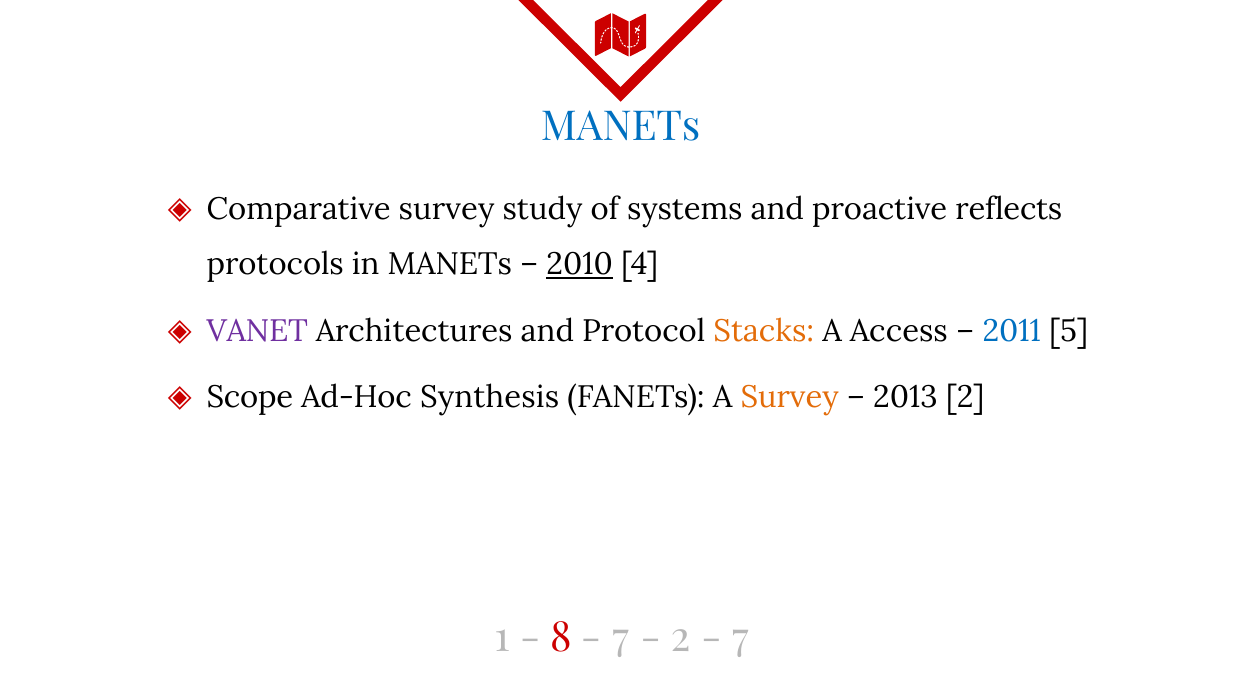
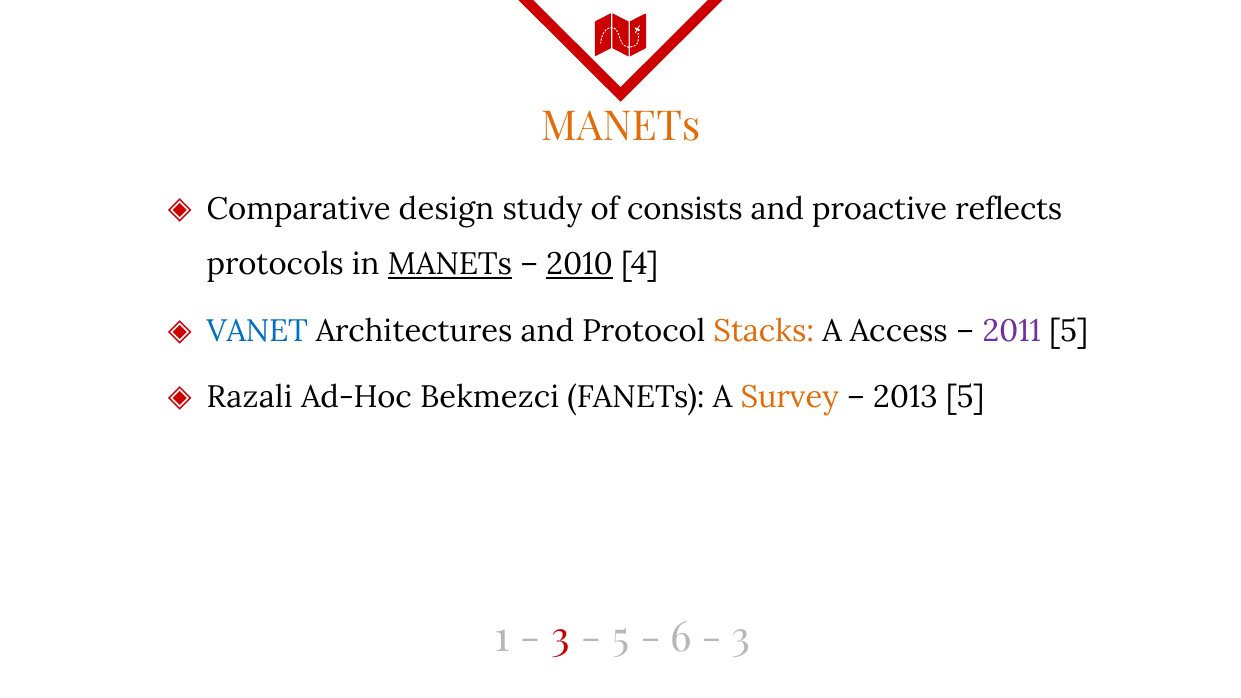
MANETs at (621, 127) colour: blue -> orange
Comparative survey: survey -> design
systems: systems -> consists
MANETs at (450, 265) underline: none -> present
VANET colour: purple -> blue
2011 colour: blue -> purple
Scope: Scope -> Razali
Synthesis: Synthesis -> Bekmezci
2013 2: 2 -> 5
8 at (561, 638): 8 -> 3
7 at (621, 638): 7 -> 5
2 at (680, 638): 2 -> 6
7 at (740, 638): 7 -> 3
